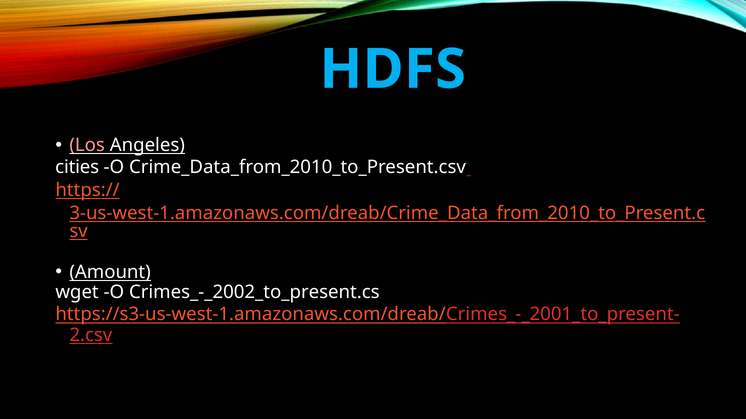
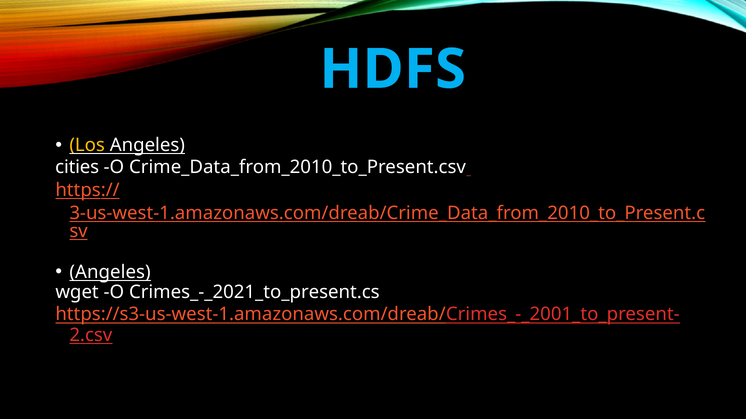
Los colour: pink -> yellow
Amount at (110, 272): Amount -> Angeles
Crimes_-_2002_to_present.cs: Crimes_-_2002_to_present.cs -> Crimes_-_2021_to_present.cs
